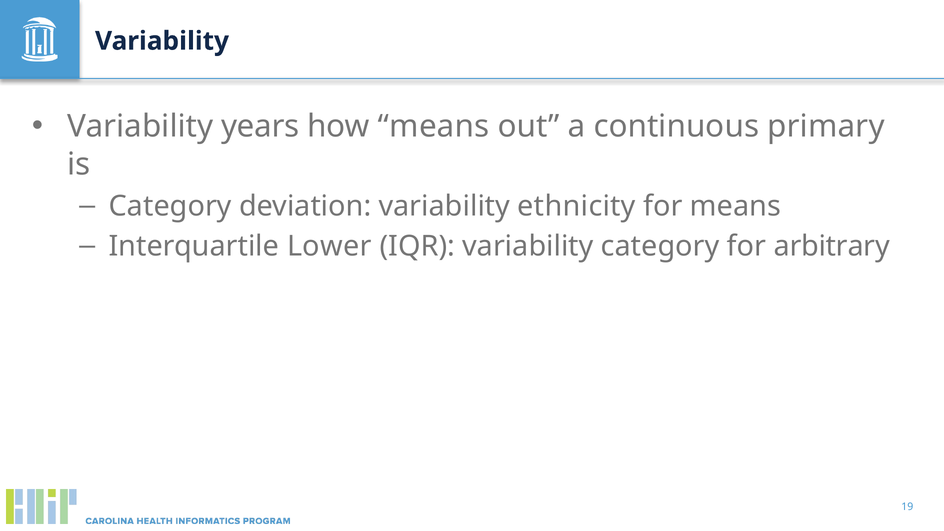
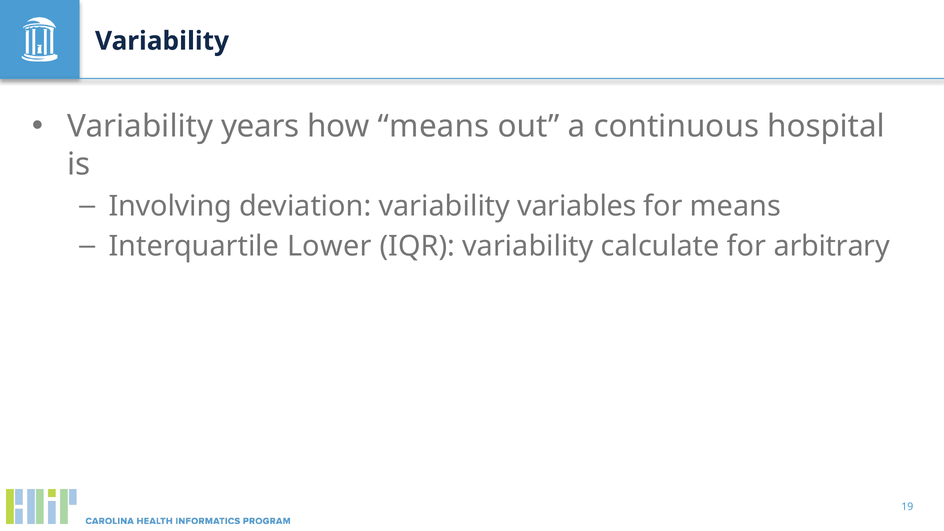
primary: primary -> hospital
Category at (170, 206): Category -> Involving
ethnicity: ethnicity -> variables
variability category: category -> calculate
